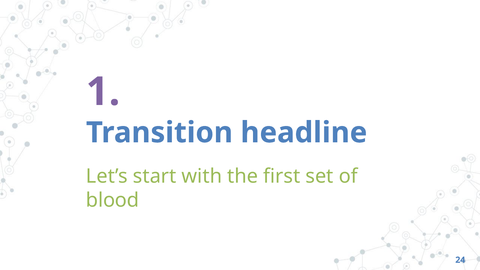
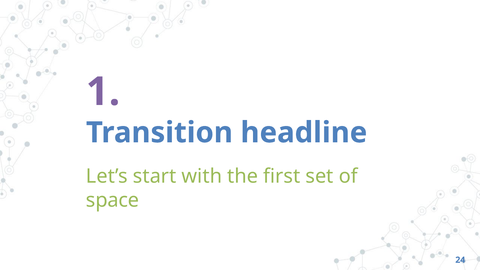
blood: blood -> space
